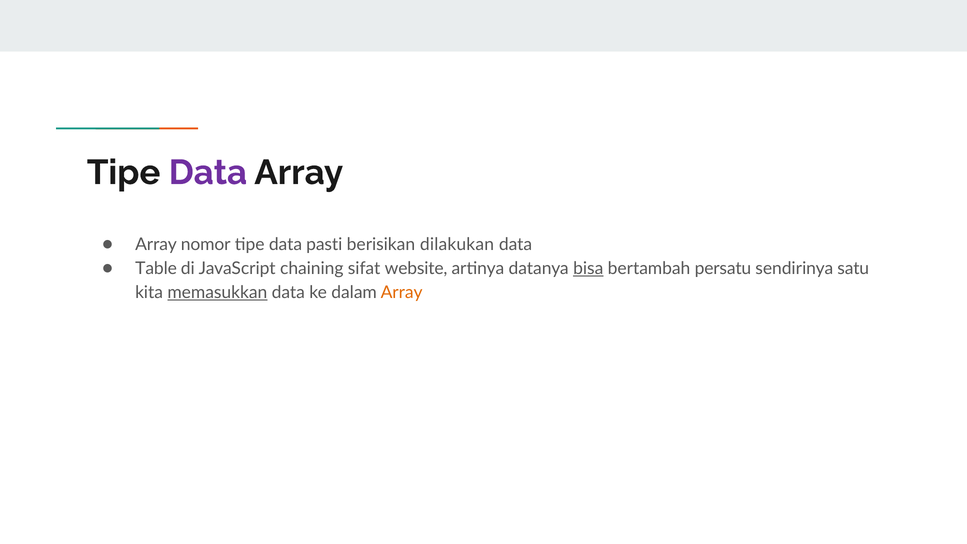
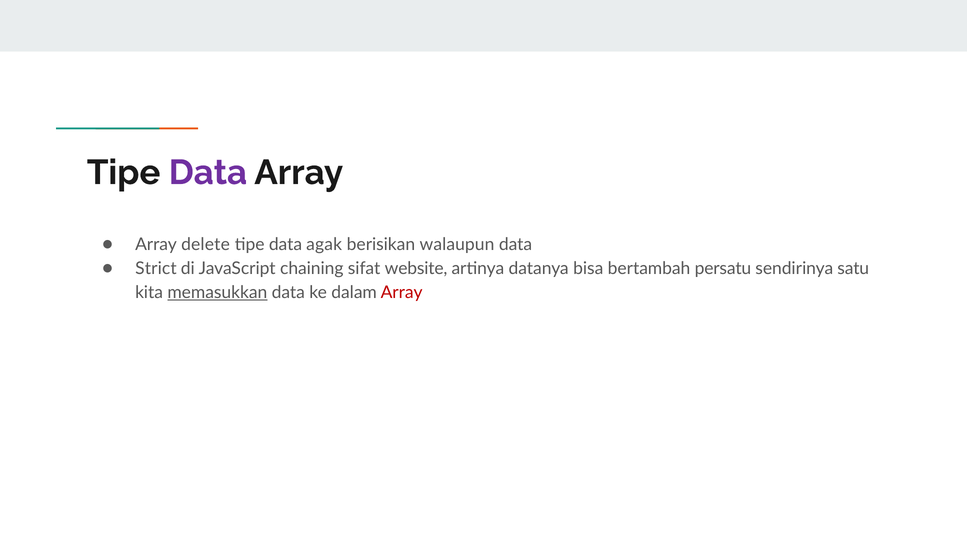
nomor: nomor -> delete
pasti: pasti -> agak
dilakukan: dilakukan -> walaupun
Table: Table -> Strict
bisa underline: present -> none
Array at (402, 293) colour: orange -> red
